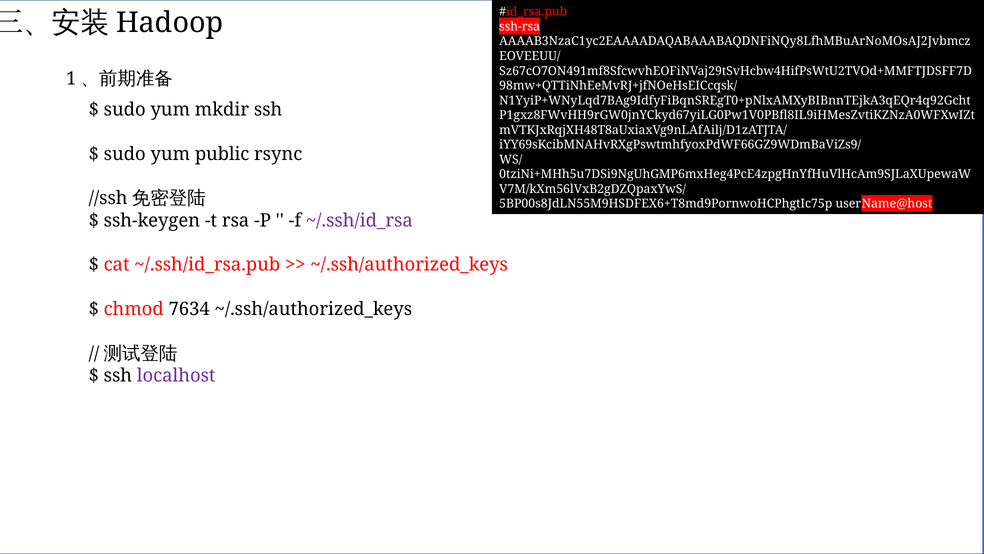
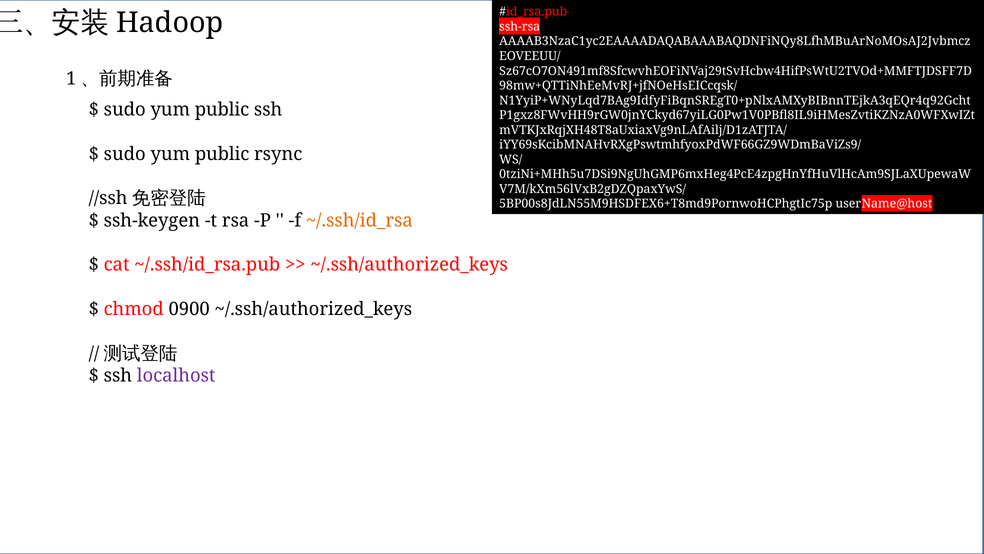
mkdir at (222, 110): mkdir -> public
~/.ssh/id_rsa colour: purple -> orange
7634: 7634 -> 0900
